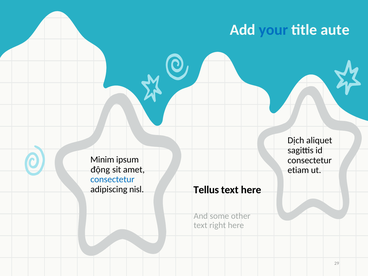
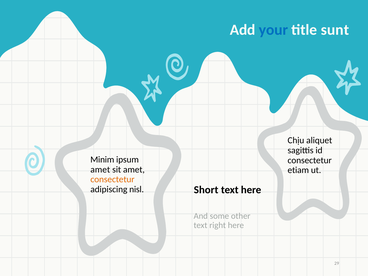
aute: aute -> sunt
Dịch: Dịch -> Chịu
động at (100, 170): động -> amet
consectetur at (112, 179) colour: blue -> orange
Tellus: Tellus -> Short
